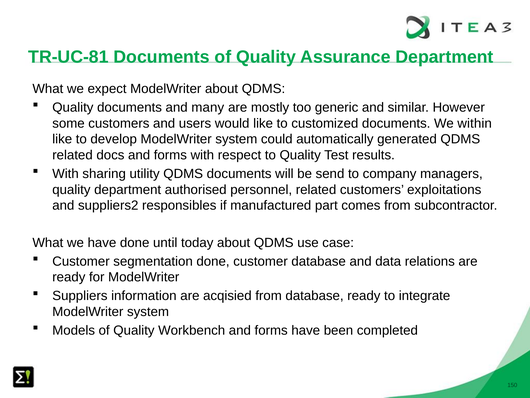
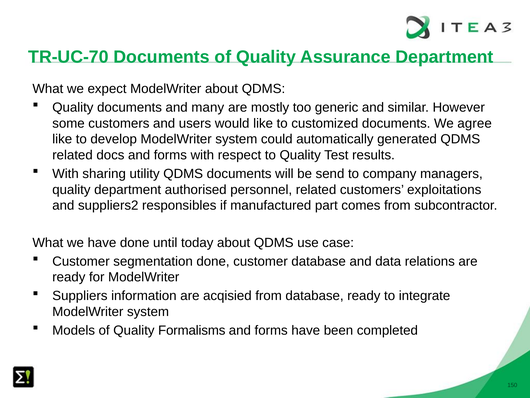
TR-UC-81: TR-UC-81 -> TR-UC-70
within: within -> agree
Workbench: Workbench -> Formalisms
